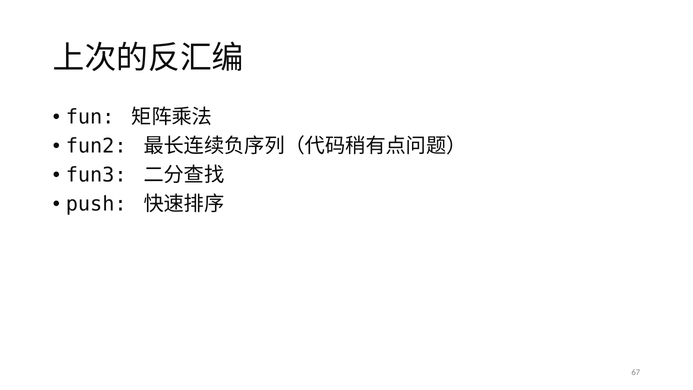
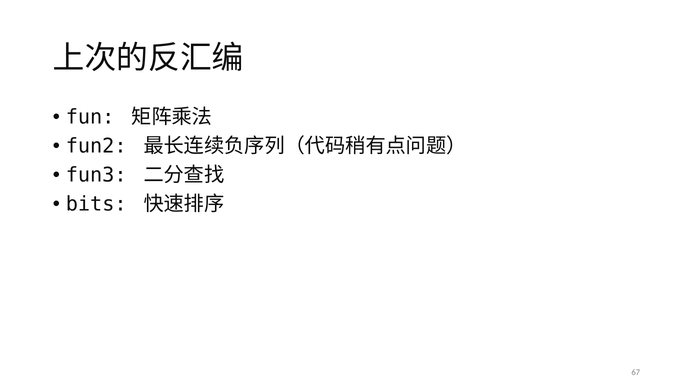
push: push -> bits
